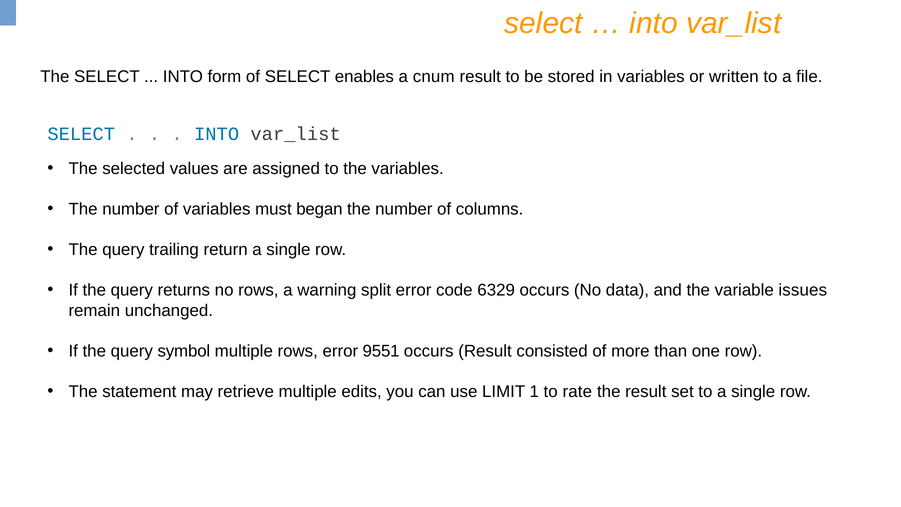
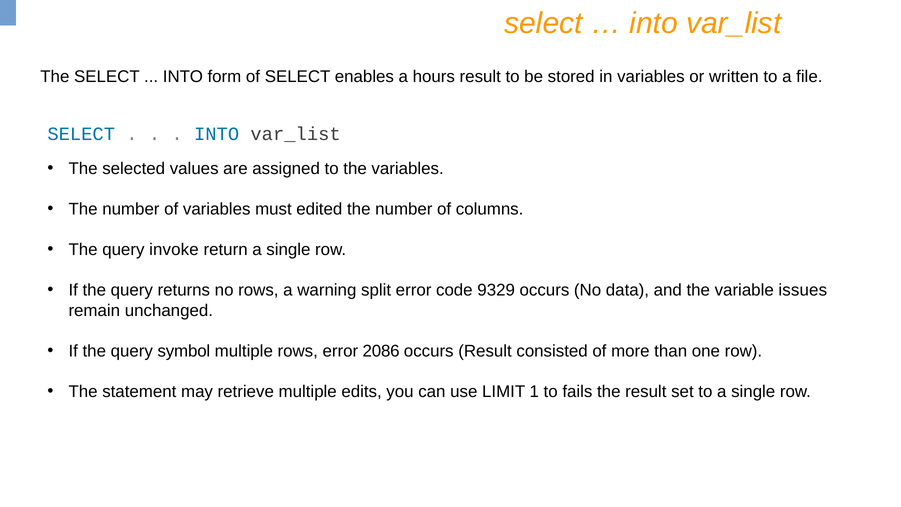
cnum: cnum -> hours
began: began -> edited
trailing: trailing -> invoke
6329: 6329 -> 9329
9551: 9551 -> 2086
rate: rate -> fails
